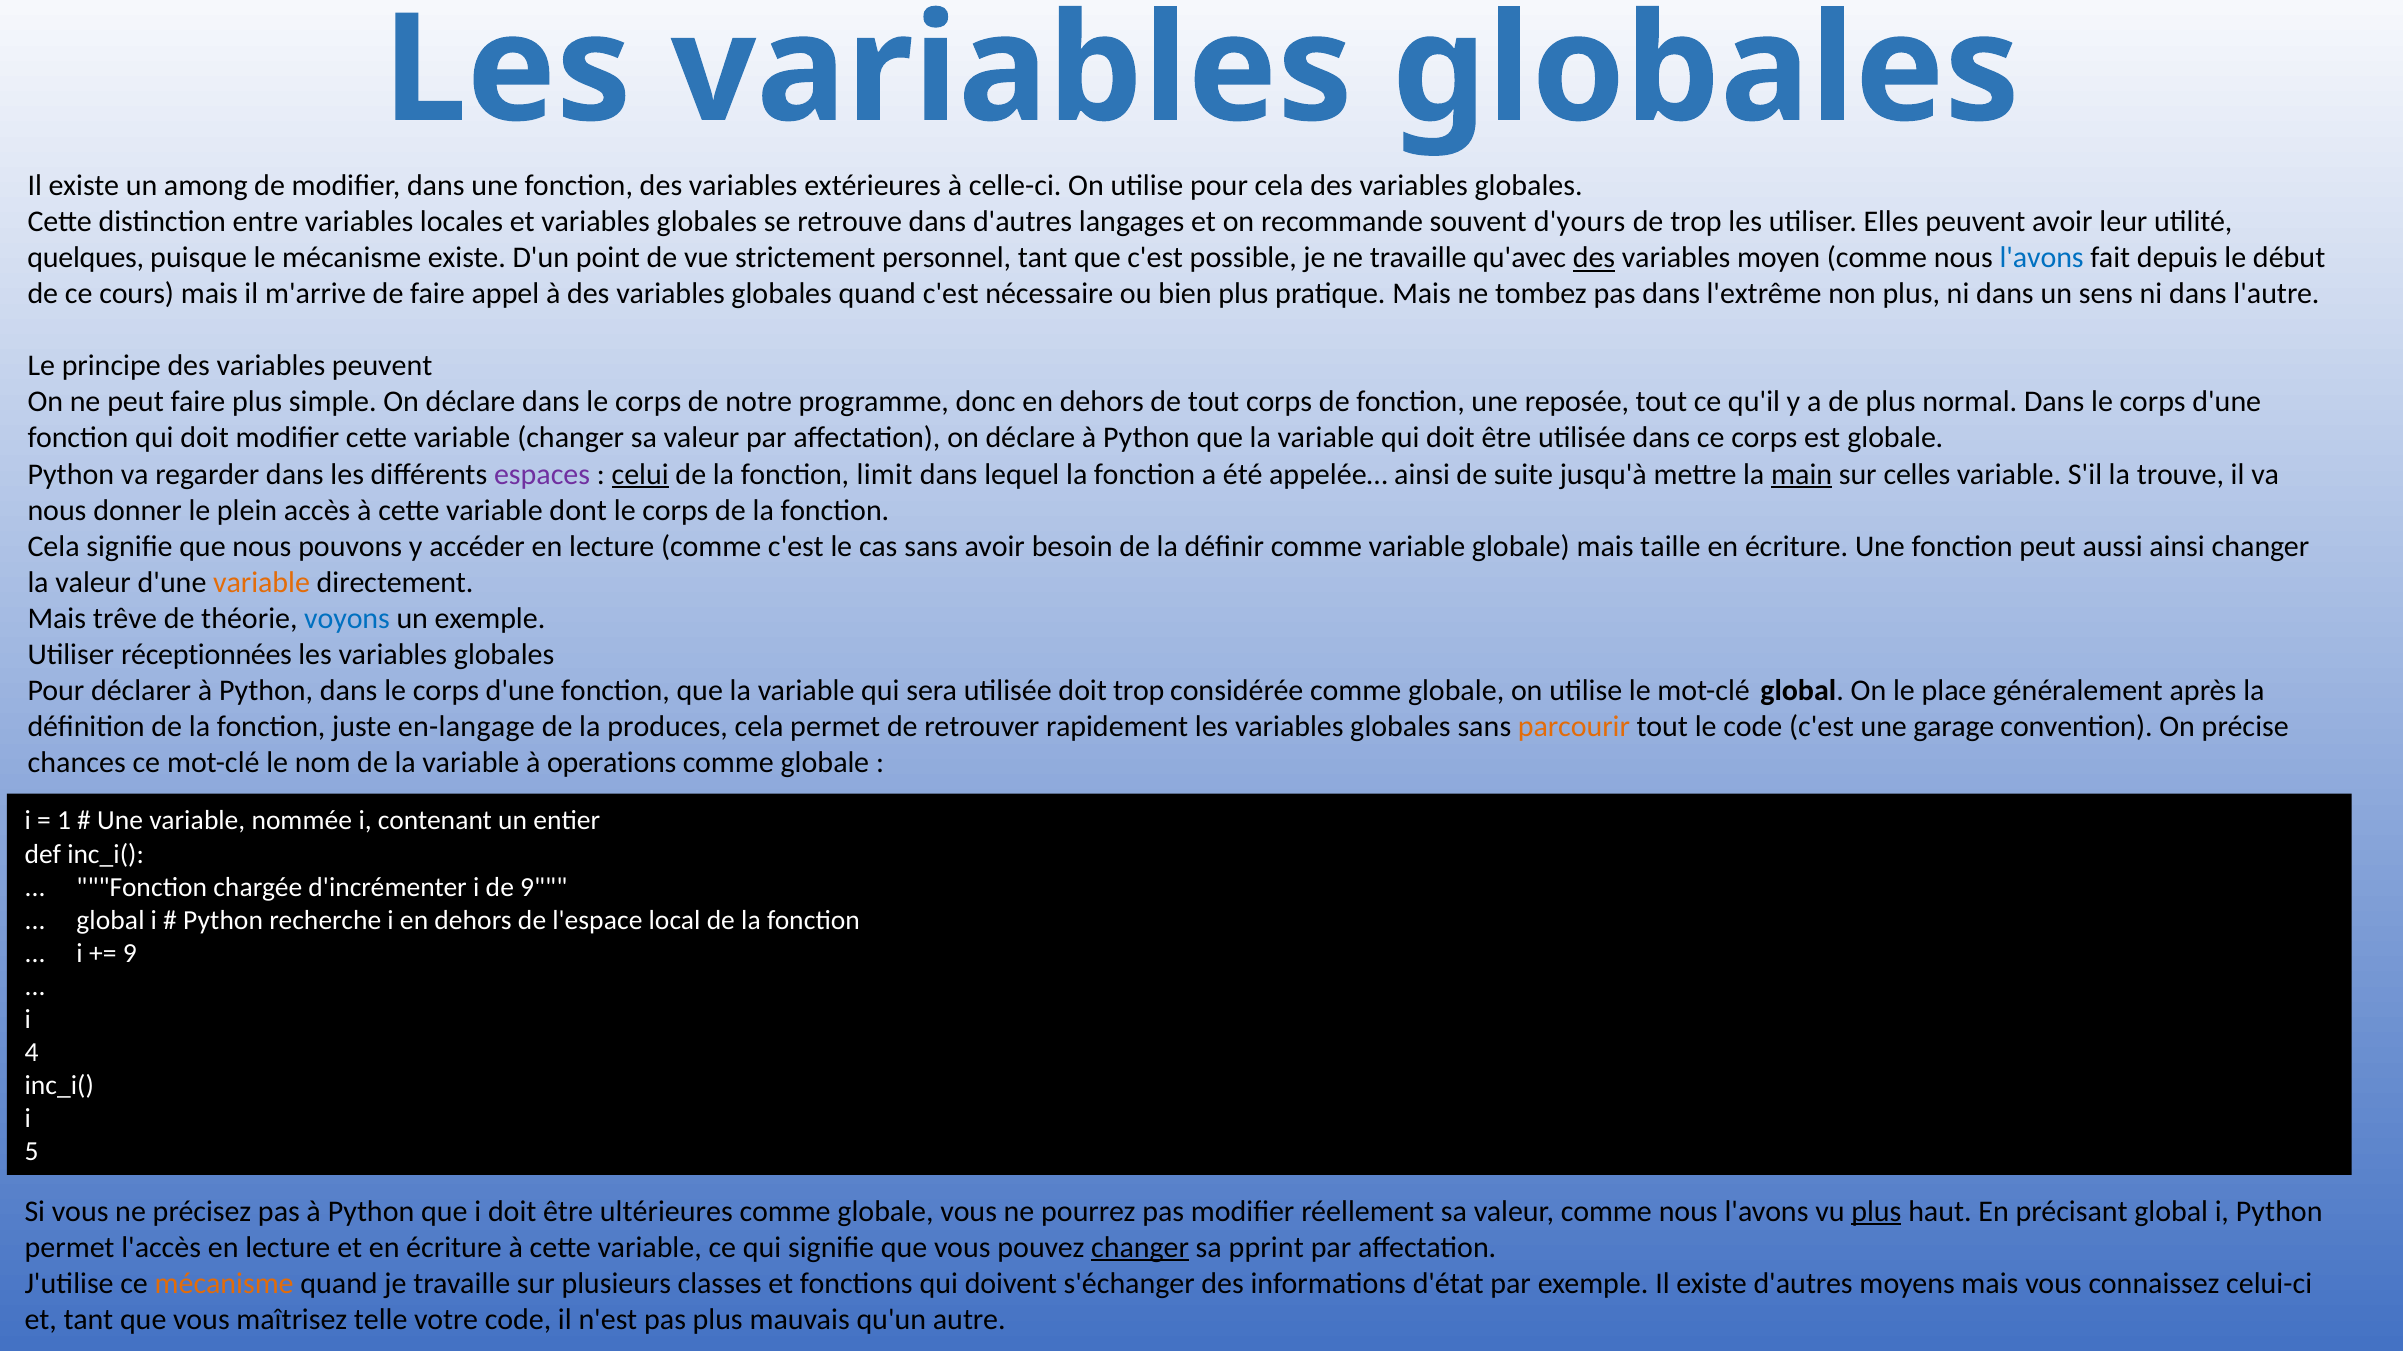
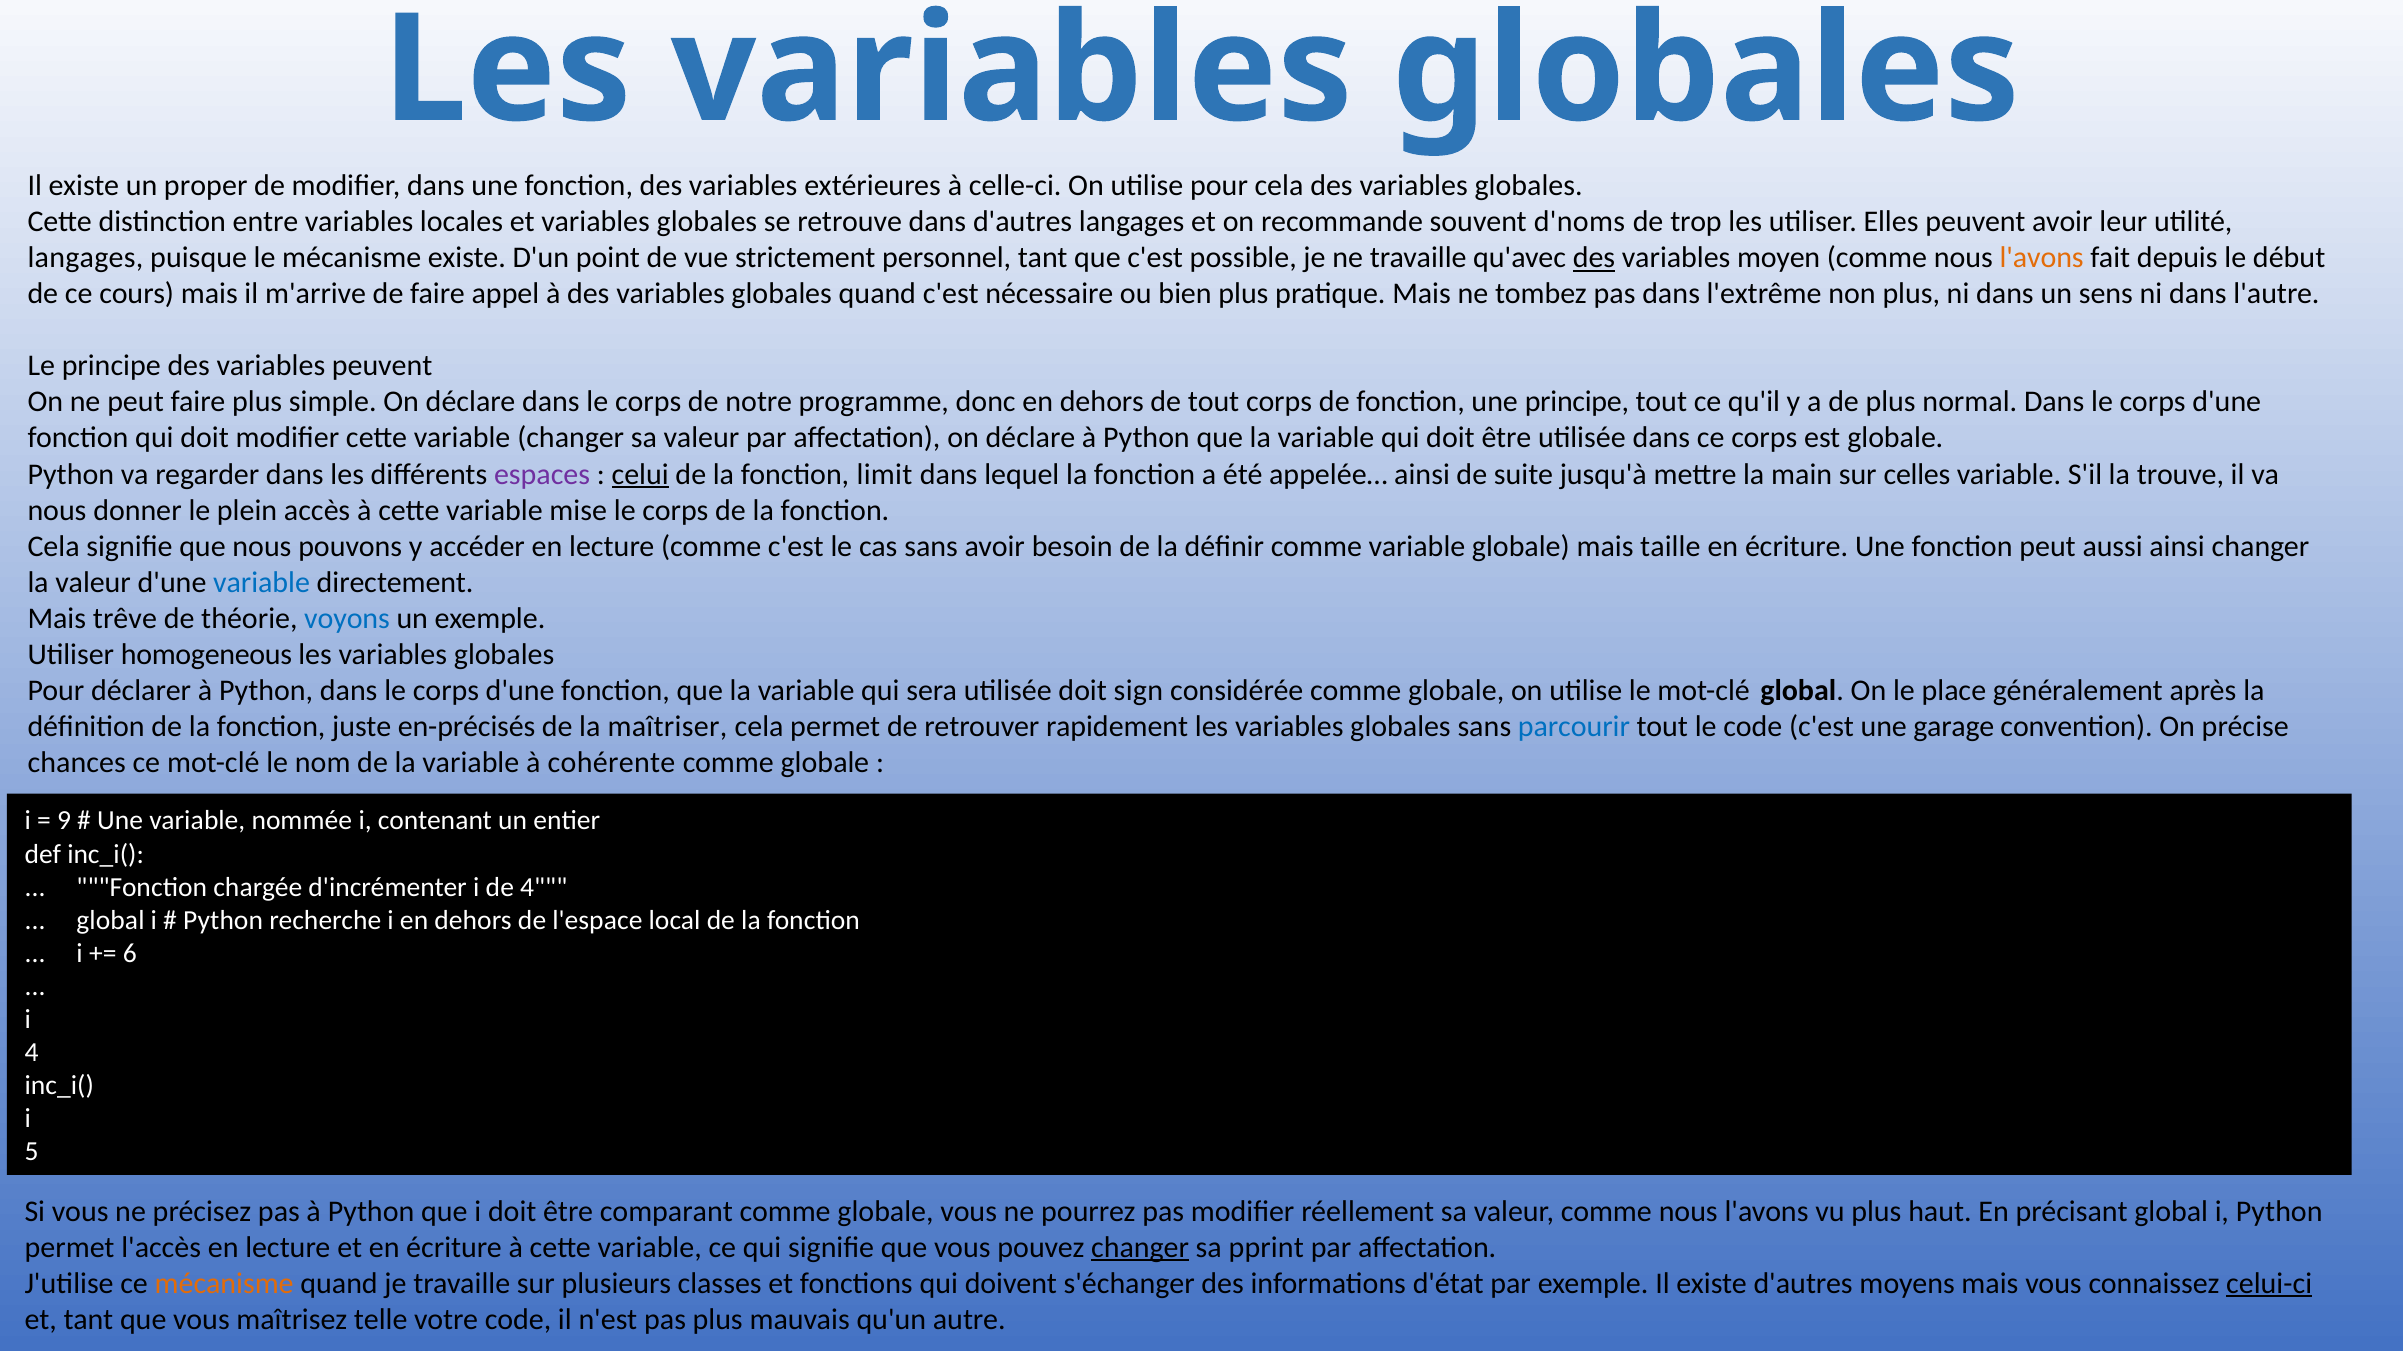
among: among -> proper
d'yours: d'yours -> d'noms
quelques at (86, 258): quelques -> langages
l'avons at (2042, 258) colour: blue -> orange
une reposée: reposée -> principe
main underline: present -> none
dont: dont -> mise
variable at (262, 582) colour: orange -> blue
réceptionnées: réceptionnées -> homogeneous
doit trop: trop -> sign
en-langage: en-langage -> en-précisés
produces: produces -> maîtriser
parcourir colour: orange -> blue
operations: operations -> cohérente
1: 1 -> 9
de 9: 9 -> 4
9 at (130, 954): 9 -> 6
ultérieures: ultérieures -> comparant
plus at (1876, 1212) underline: present -> none
celui-ci underline: none -> present
